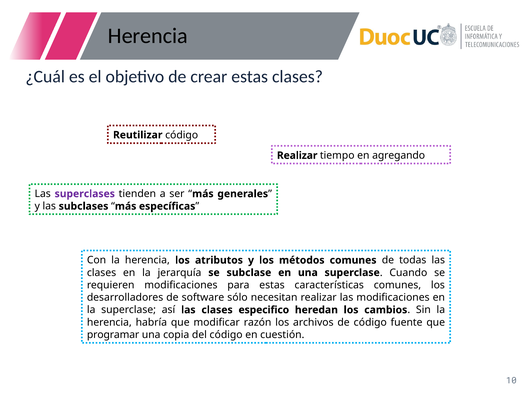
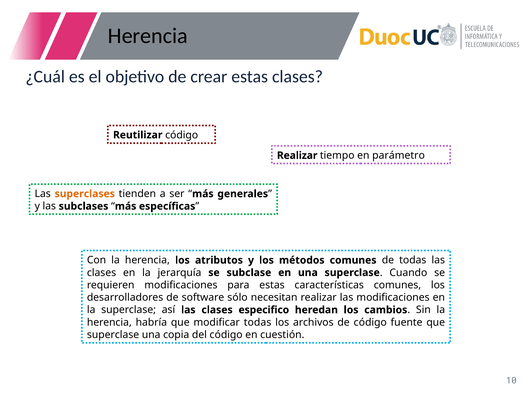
agregando: agregando -> parámetro
superclases colour: purple -> orange
modificar razón: razón -> todas
programar at (113, 335): programar -> superclase
